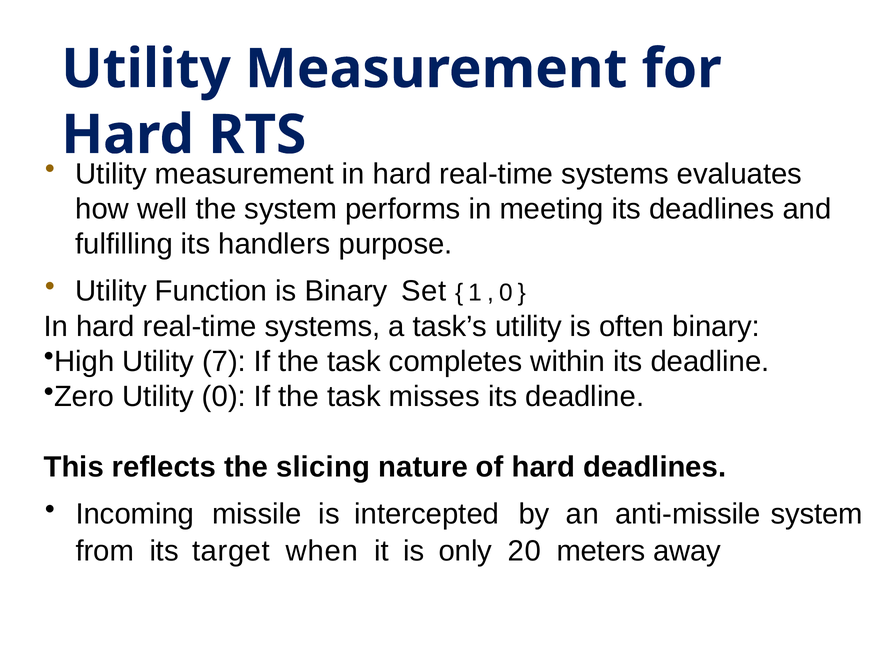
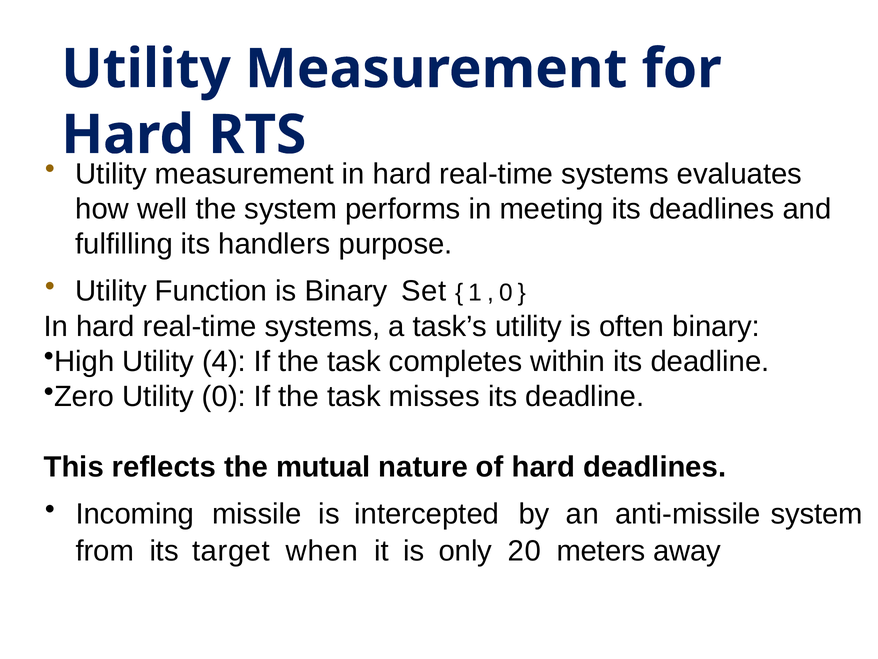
7: 7 -> 4
slicing: slicing -> mutual
